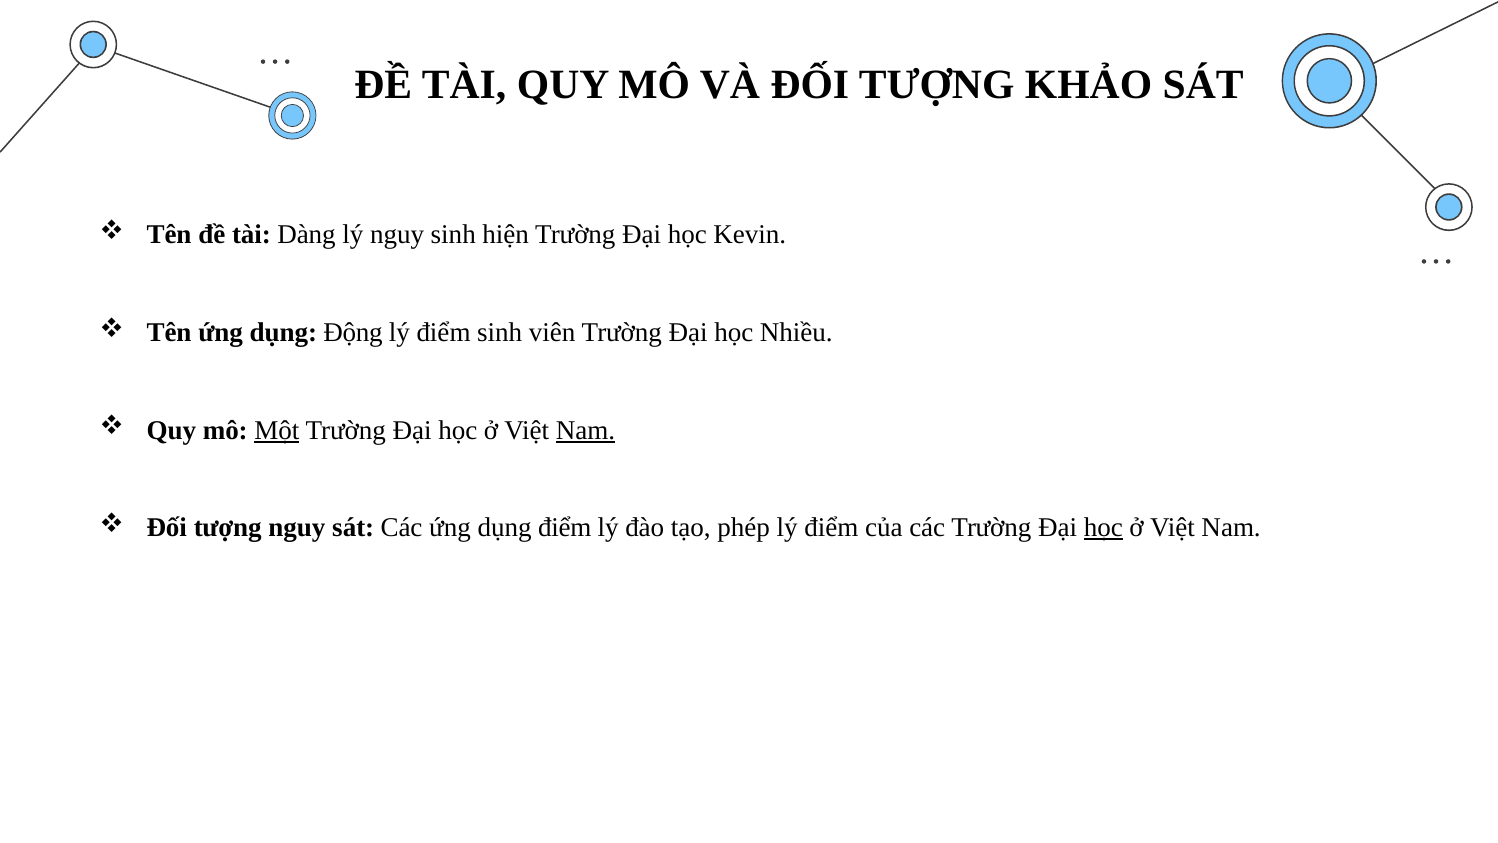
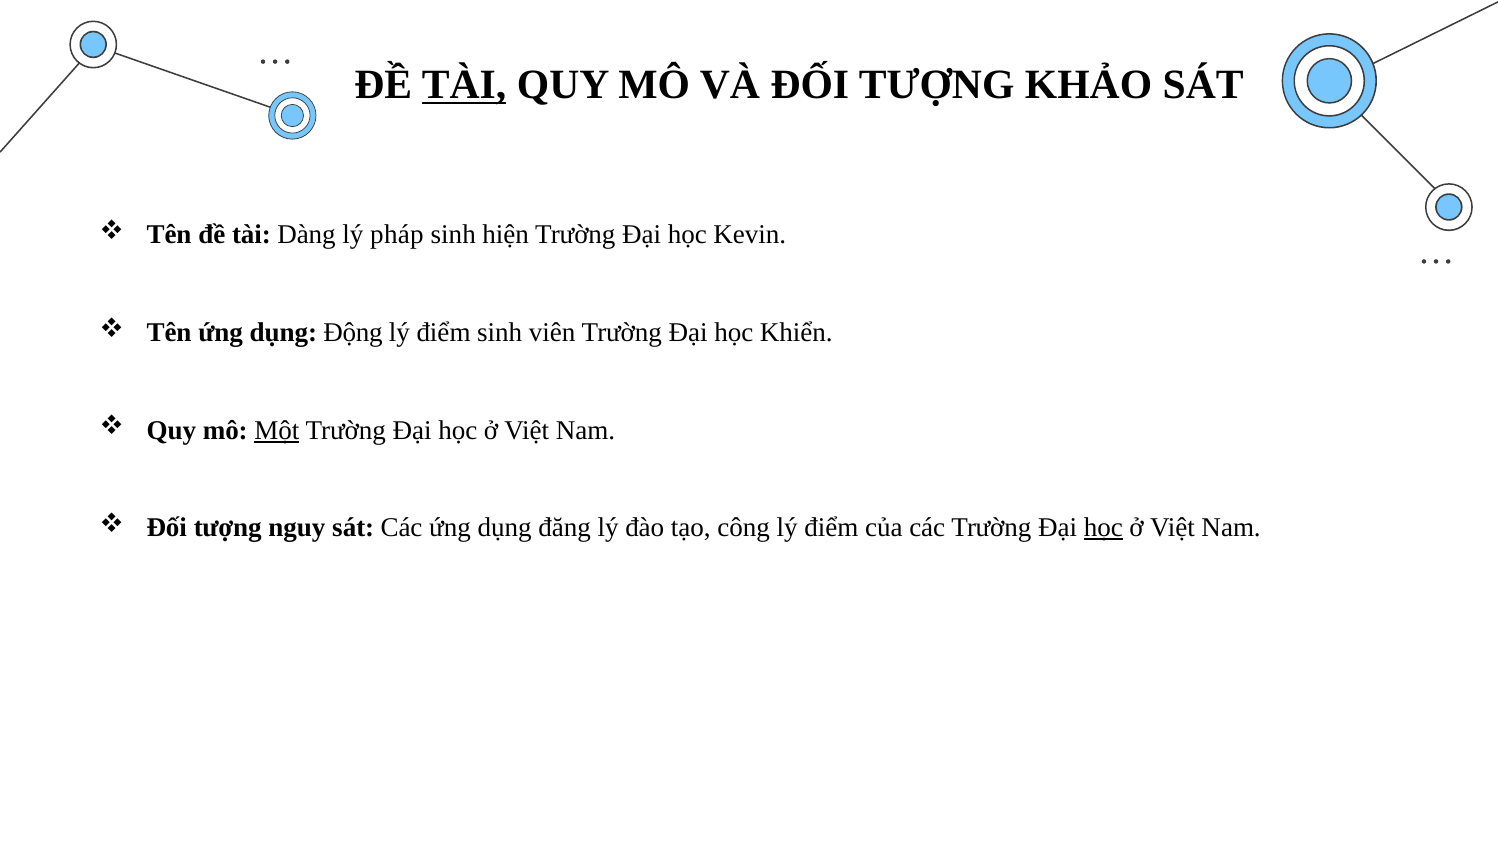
TÀI at (464, 85) underline: none -> present
lý nguy: nguy -> pháp
Nhiều: Nhiều -> Khiển
Nam at (586, 430) underline: present -> none
dụng điểm: điểm -> đăng
phép: phép -> công
